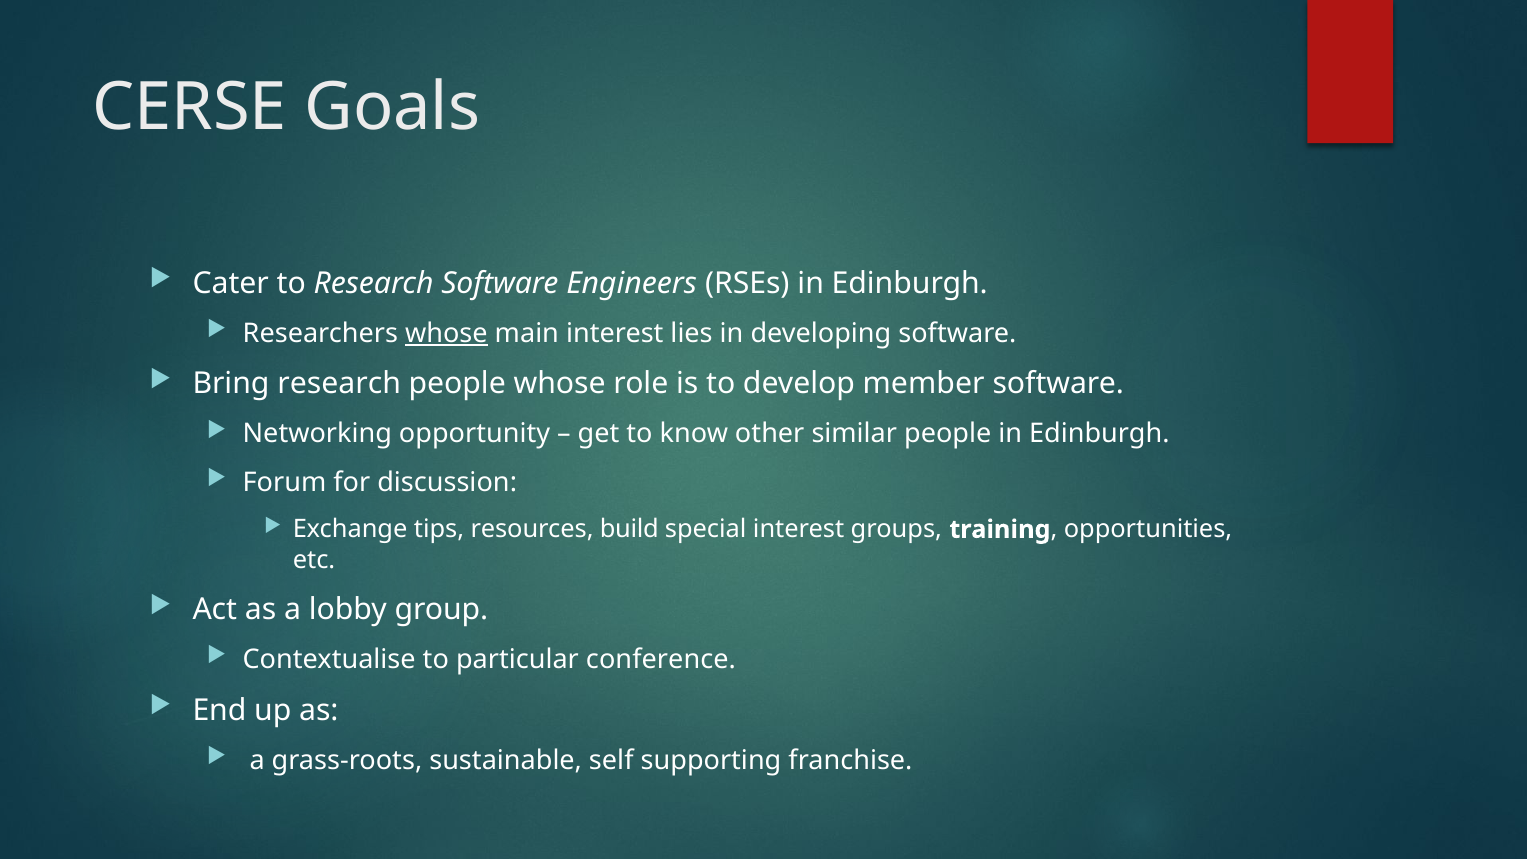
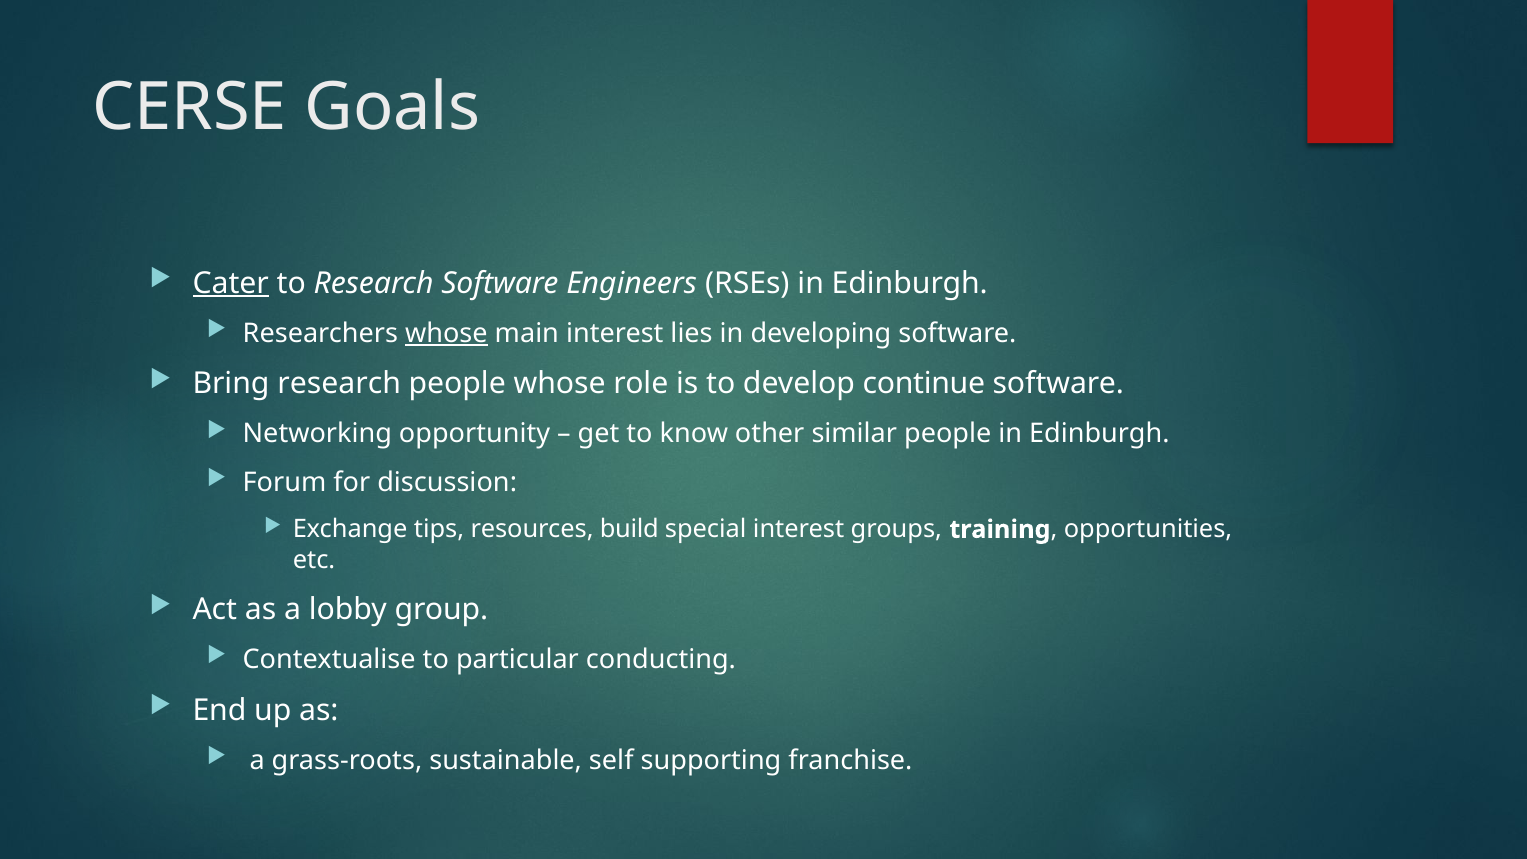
Cater underline: none -> present
member: member -> continue
conference: conference -> conducting
